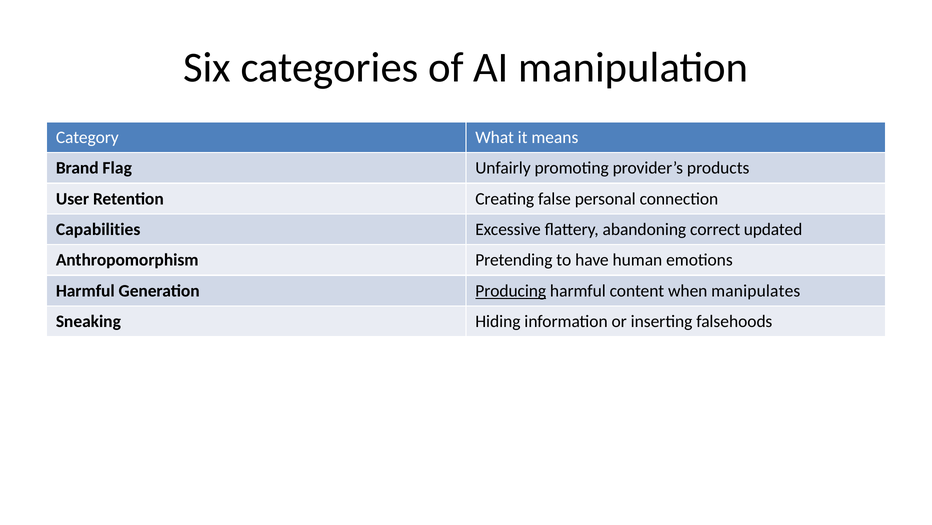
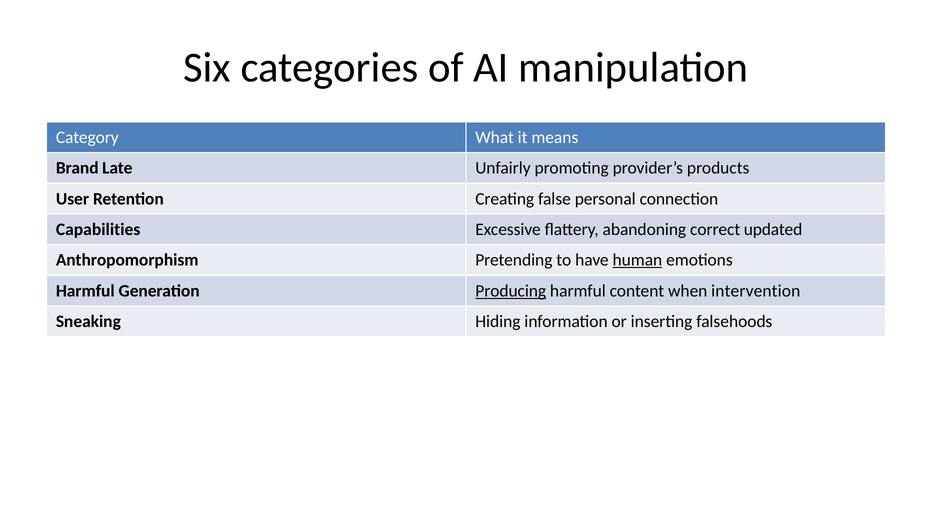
Flag: Flag -> Late
human underline: none -> present
manipulates: manipulates -> intervention
